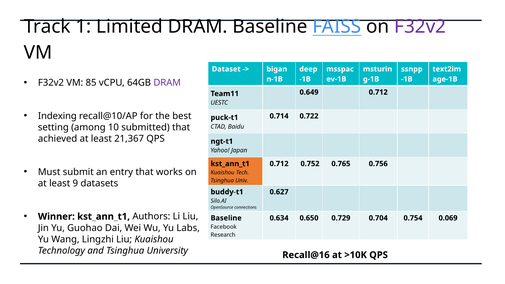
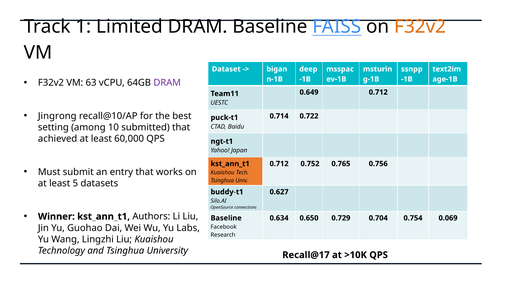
F32v2 at (420, 27) colour: purple -> orange
85: 85 -> 63
Indexing: Indexing -> Jingrong
21,367: 21,367 -> 60,000
9: 9 -> 5
Recall@16: Recall@16 -> Recall@17
